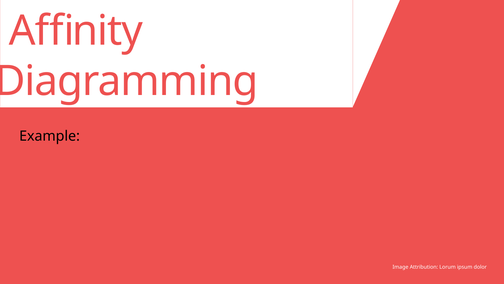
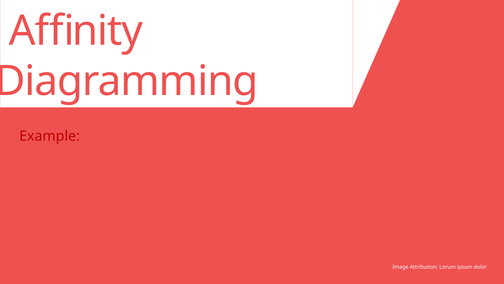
Example colour: black -> red
